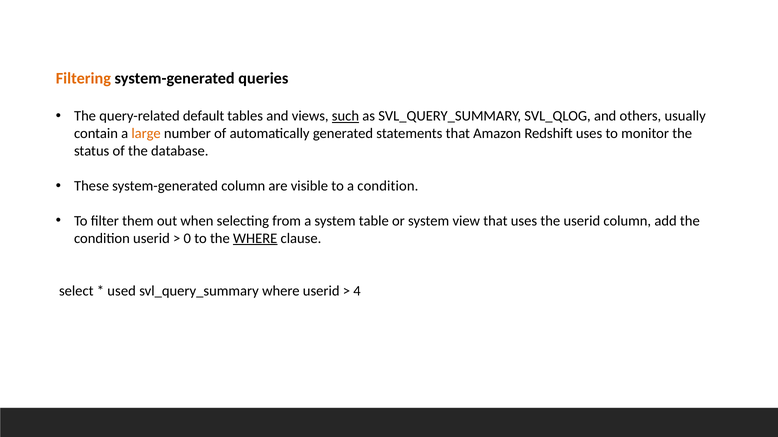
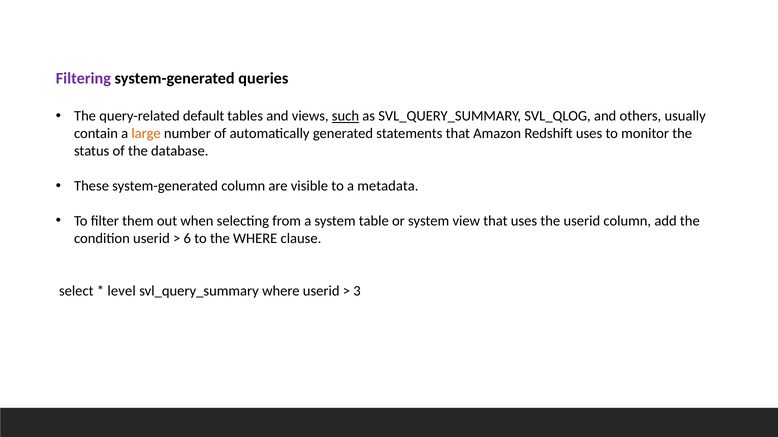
Filtering colour: orange -> purple
a condition: condition -> metadata
0: 0 -> 6
WHERE at (255, 239) underline: present -> none
used: used -> level
4: 4 -> 3
